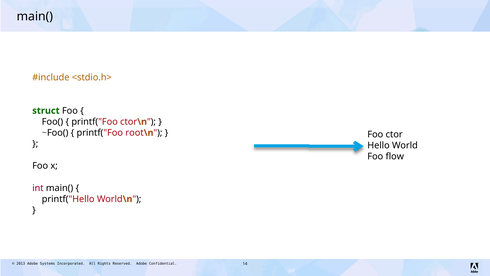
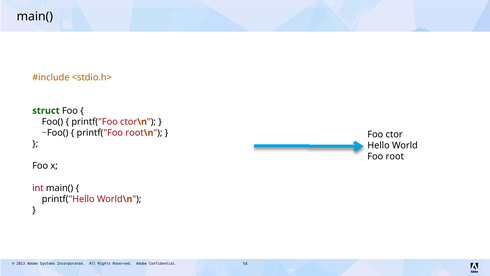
Foo flow: flow -> root
